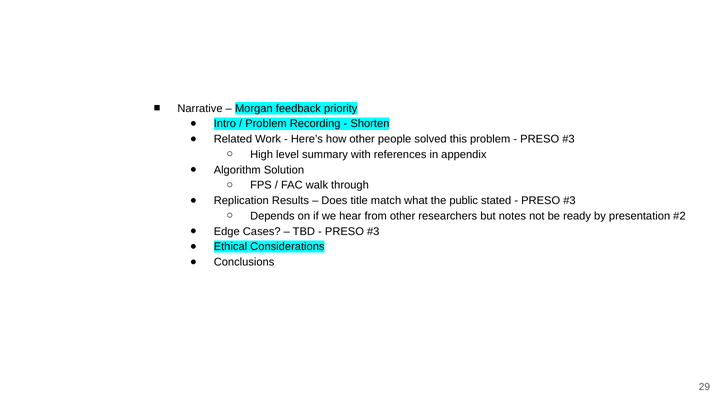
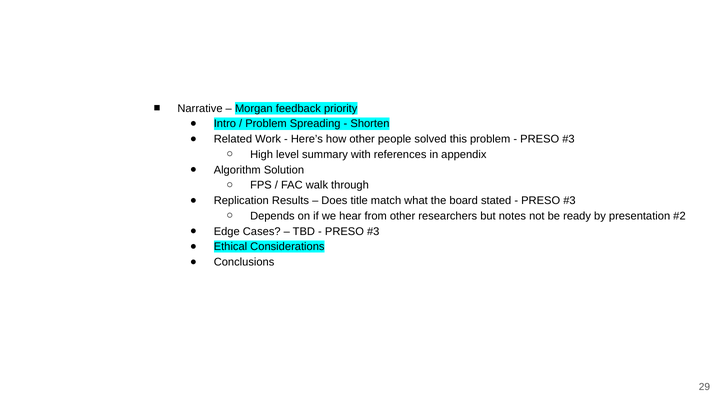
Recording: Recording -> Spreading
public: public -> board
